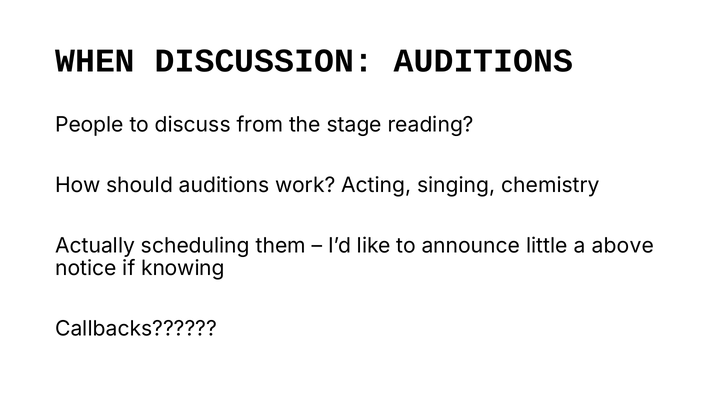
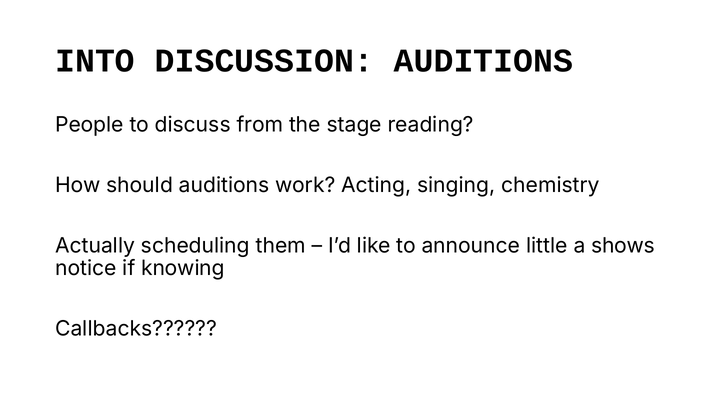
WHEN: WHEN -> INTO
above: above -> shows
